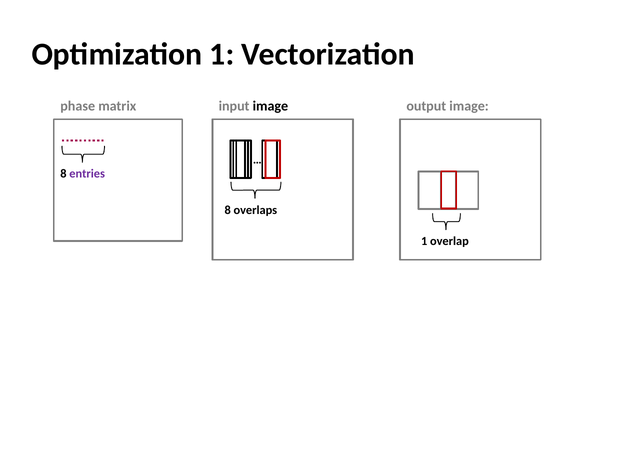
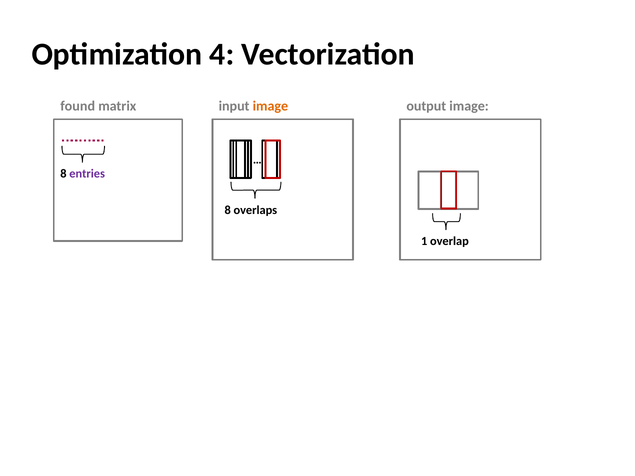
Optimization 1: 1 -> 4
image at (270, 106) colour: black -> orange
phase: phase -> found
